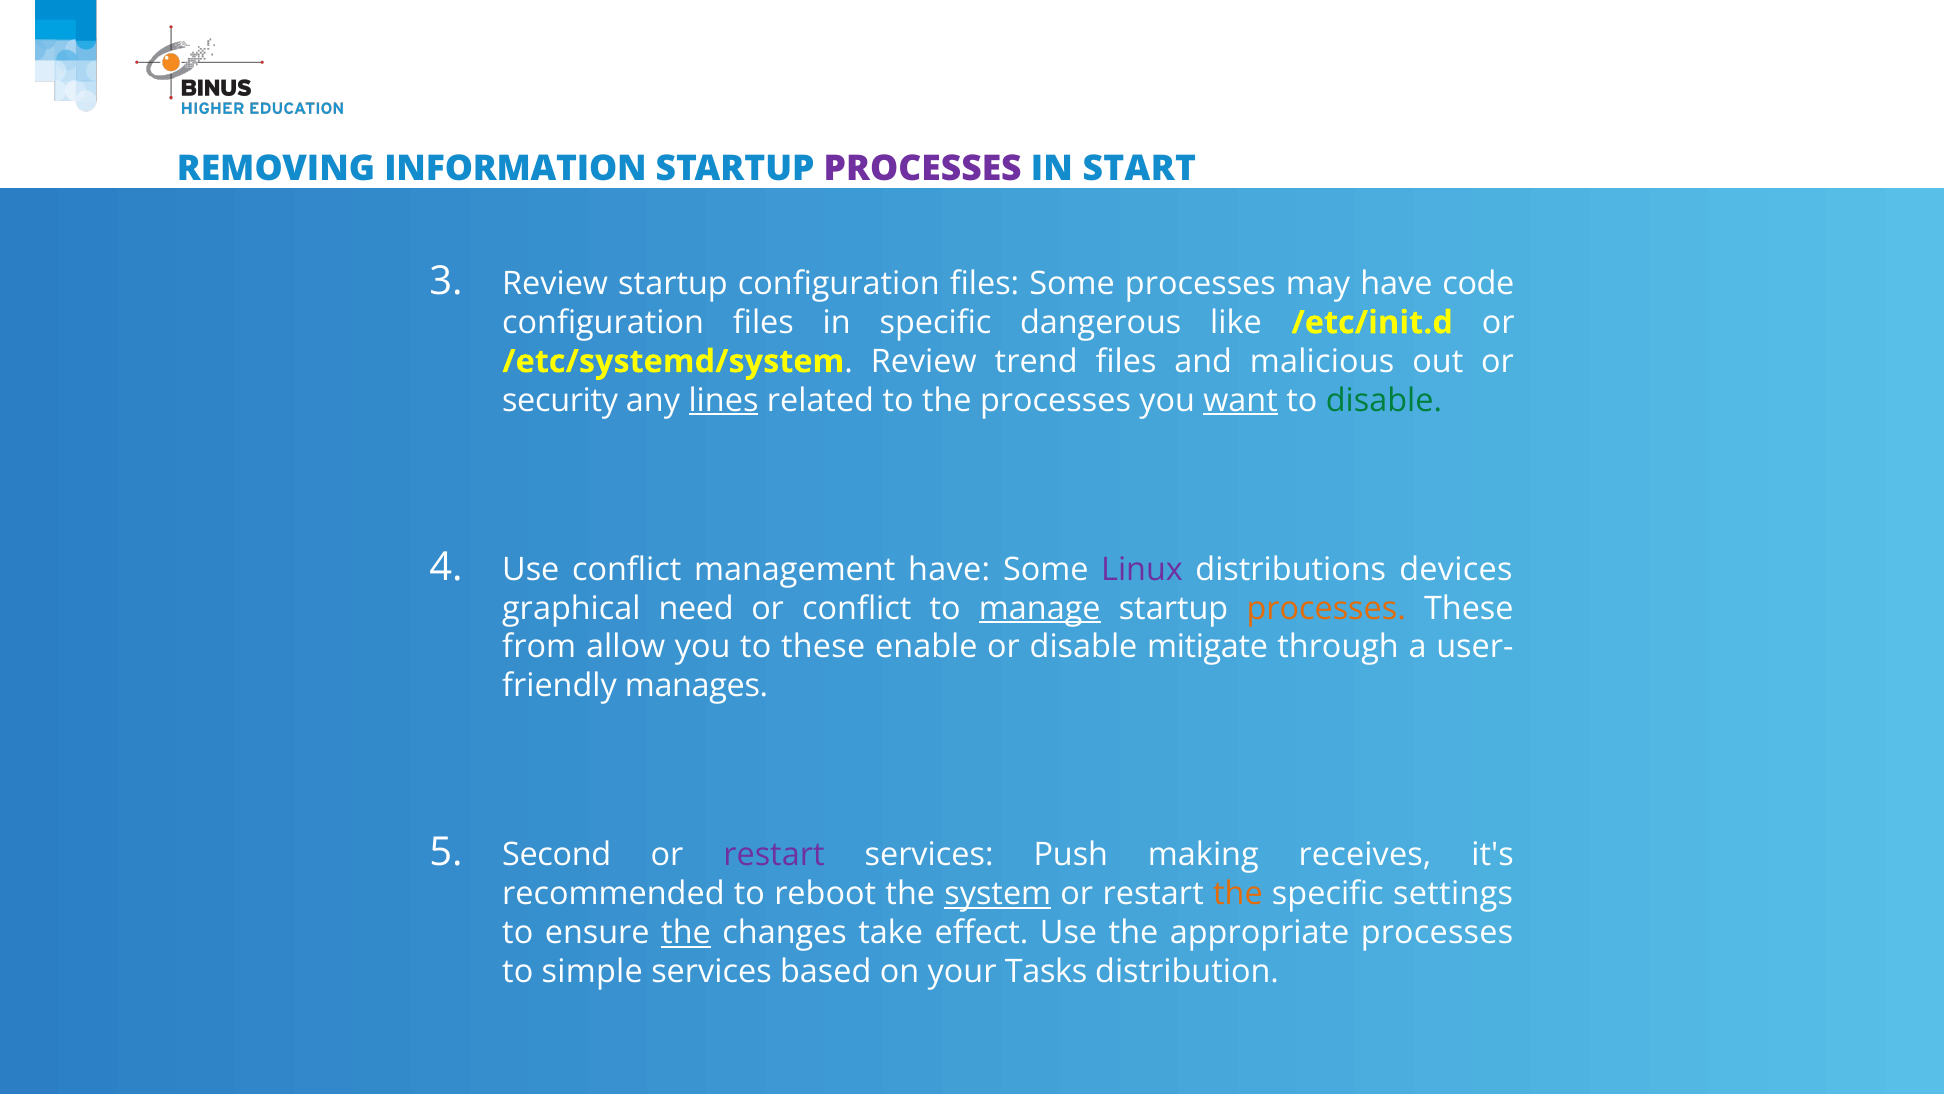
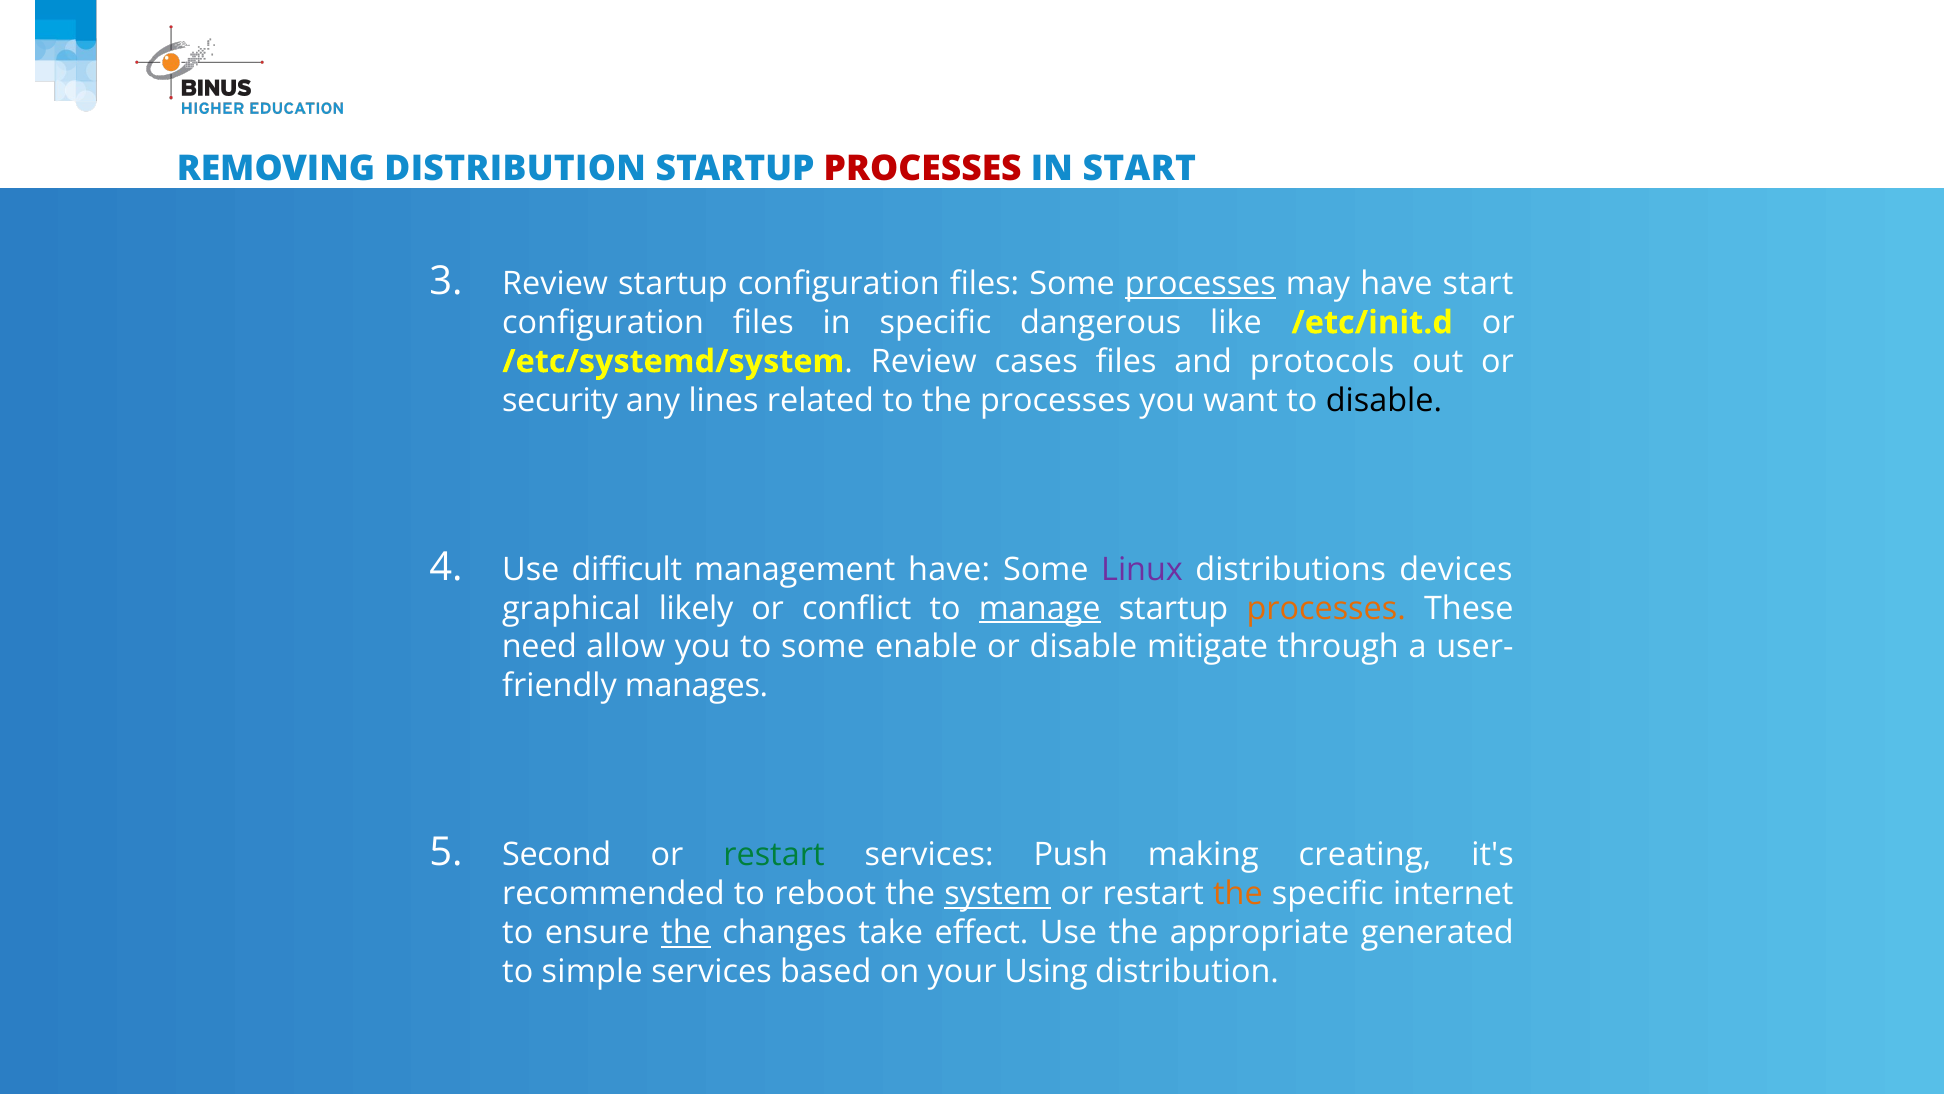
REMOVING INFORMATION: INFORMATION -> DISTRIBUTION
PROCESSES at (923, 169) colour: purple -> red
processes at (1200, 284) underline: none -> present
have code: code -> start
trend: trend -> cases
malicious: malicious -> protocols
lines underline: present -> none
want underline: present -> none
disable at (1384, 400) colour: green -> black
Use conflict: conflict -> difficult
need: need -> likely
from: from -> need
to these: these -> some
restart at (774, 855) colour: purple -> green
receives: receives -> creating
settings: settings -> internet
appropriate processes: processes -> generated
Tasks: Tasks -> Using
